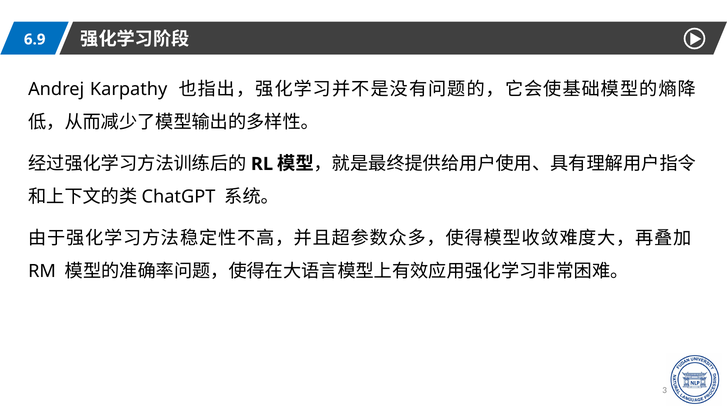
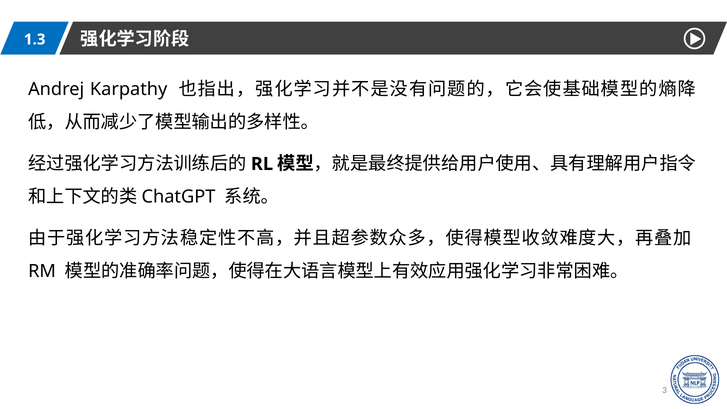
6.9: 6.9 -> 1.3
